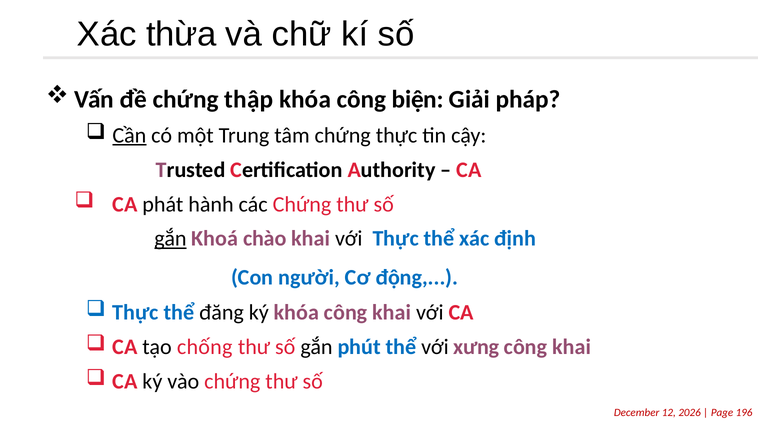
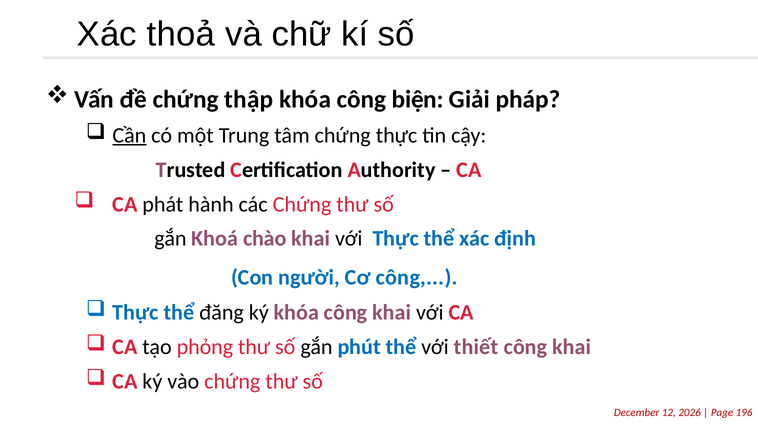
thừa: thừa -> thoả
gắn at (170, 239) underline: present -> none
Cơ động: động -> công
chống: chống -> phỏng
xưng: xưng -> thiết
